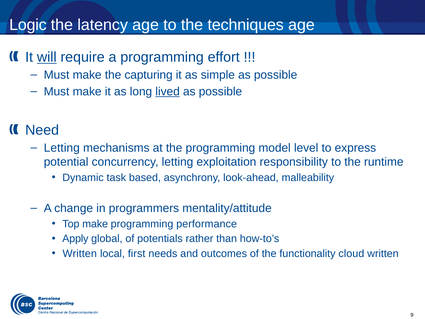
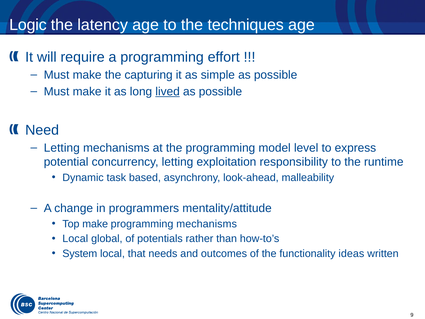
will underline: present -> none
programming performance: performance -> mechanisms
Apply at (75, 239): Apply -> Local
Written at (80, 253): Written -> System
first: first -> that
cloud: cloud -> ideas
